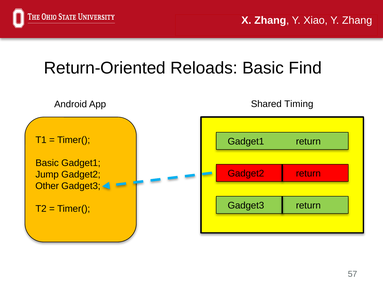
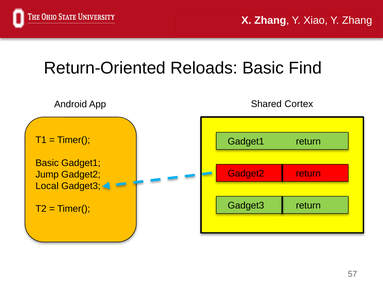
Timing: Timing -> Cortex
Other: Other -> Local
